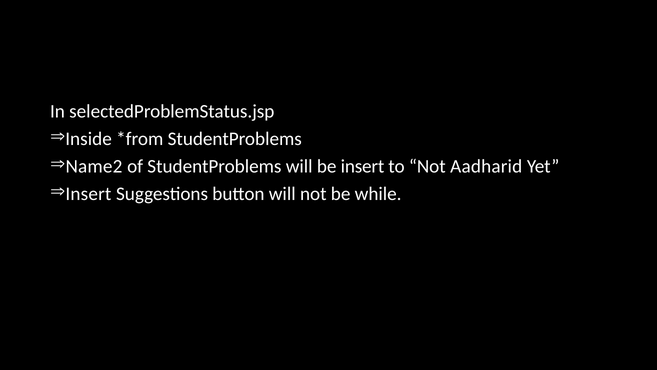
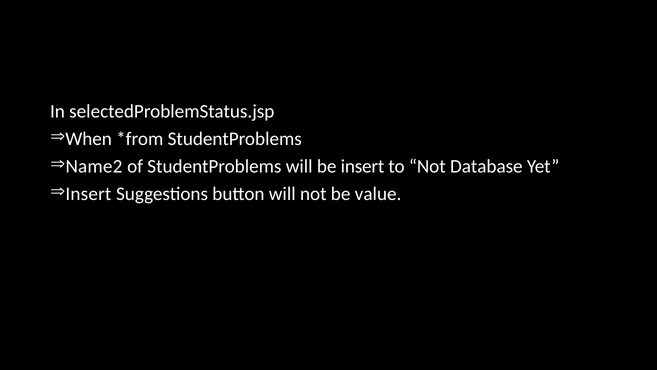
Inside: Inside -> When
Aadharid: Aadharid -> Database
while: while -> value
